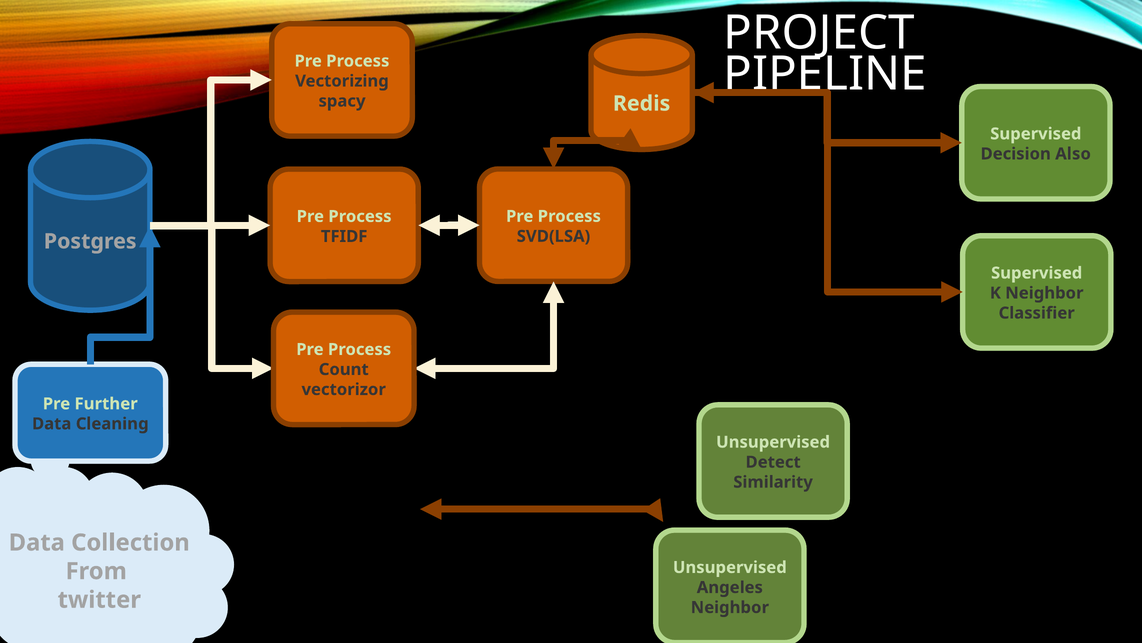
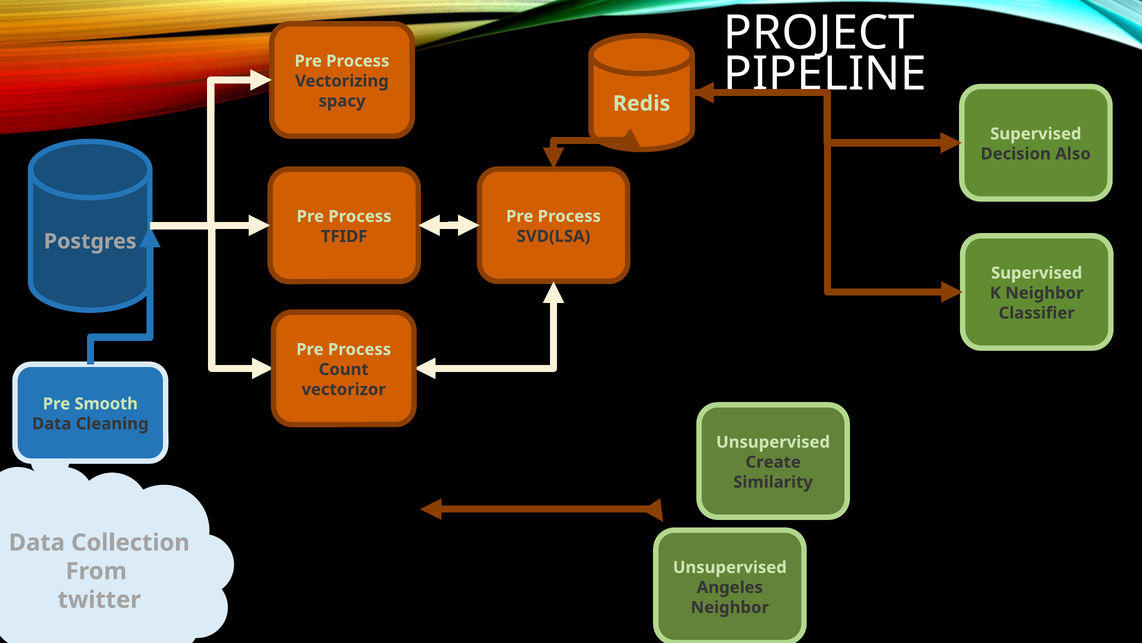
Further: Further -> Smooth
Detect: Detect -> Create
